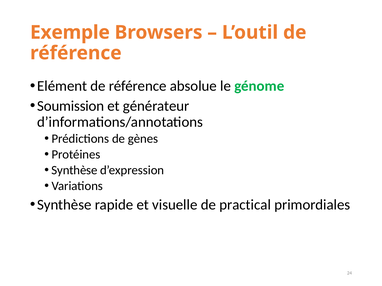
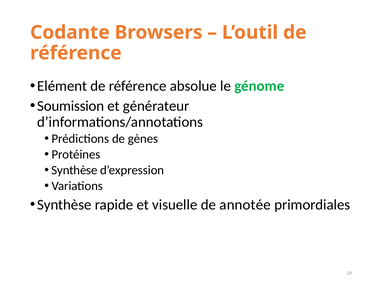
Exemple: Exemple -> Codante
practical: practical -> annotée
